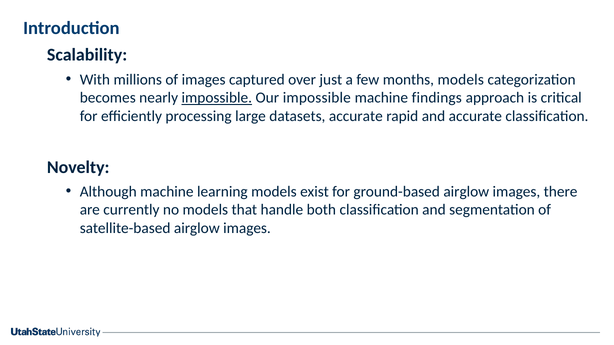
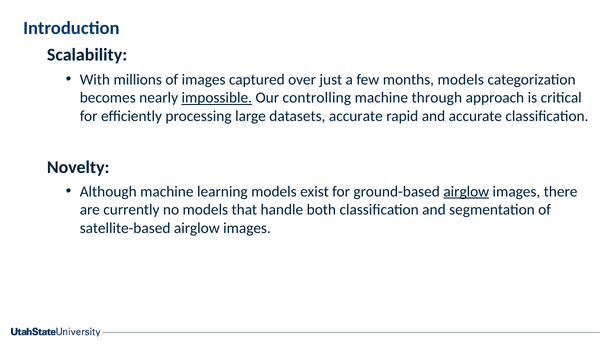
Our impossible: impossible -> controlling
findings: findings -> through
airglow at (466, 192) underline: none -> present
